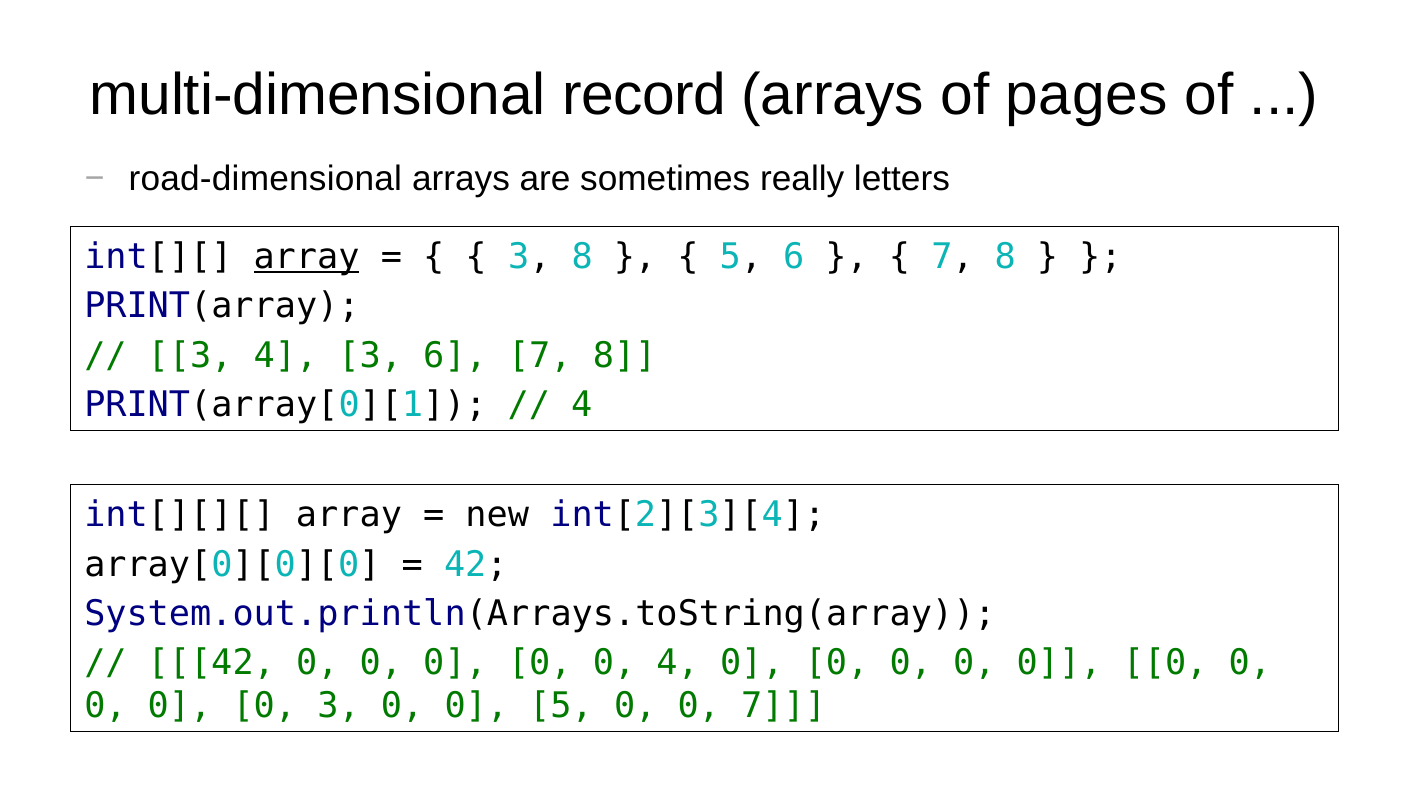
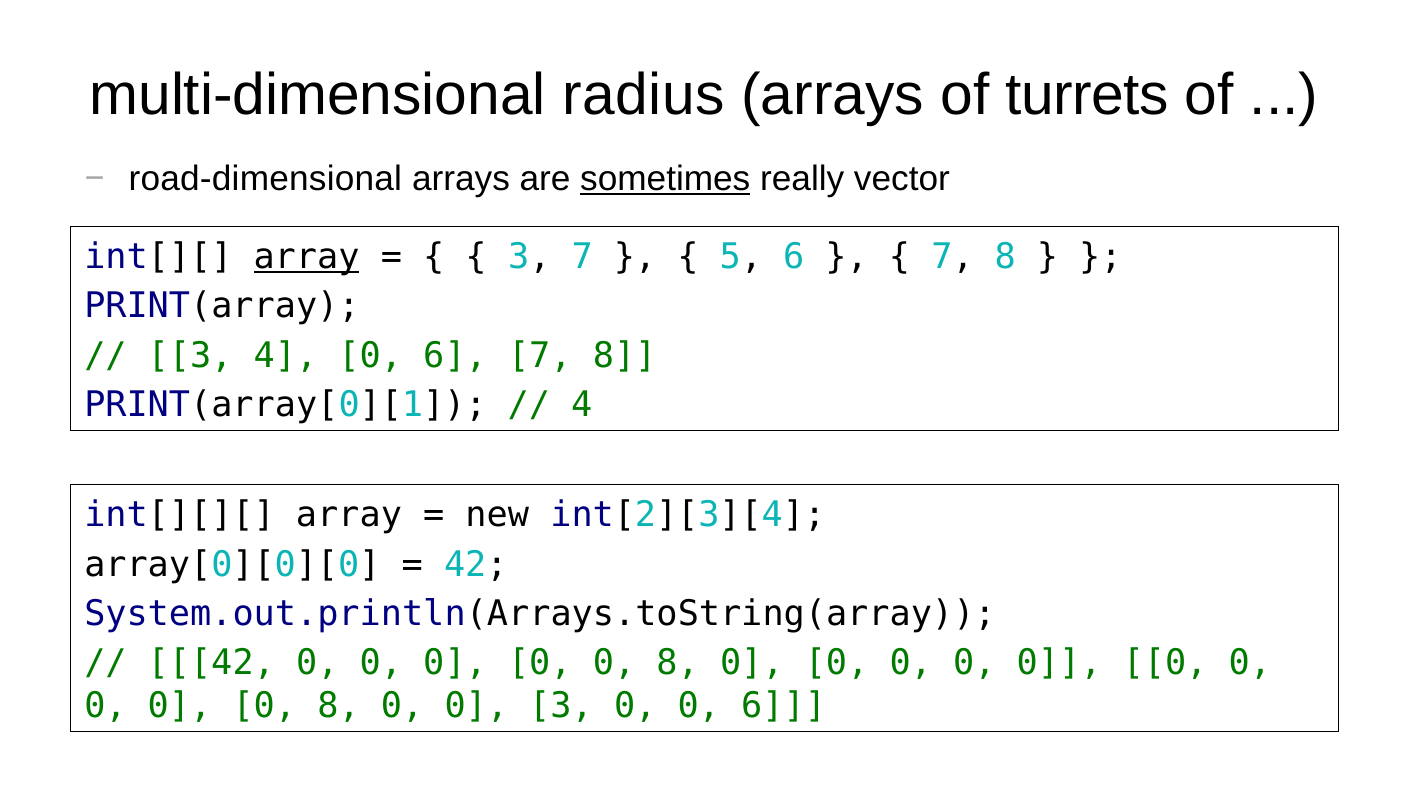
record: record -> radius
pages: pages -> turrets
sometimes underline: none -> present
letters: letters -> vector
3 8: 8 -> 7
4 3: 3 -> 0
4 at (678, 663): 4 -> 8
3 at (339, 705): 3 -> 8
0 5: 5 -> 3
0 0 7: 7 -> 6
